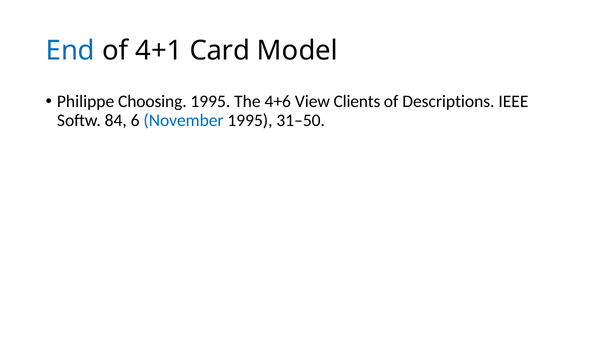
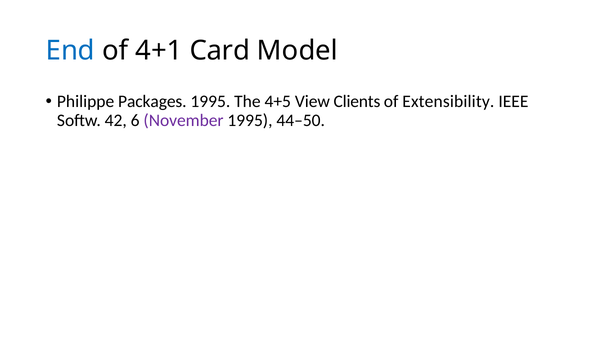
Choosing: Choosing -> Packages
4+6: 4+6 -> 4+5
Descriptions: Descriptions -> Extensibility
84: 84 -> 42
November colour: blue -> purple
31–50: 31–50 -> 44–50
